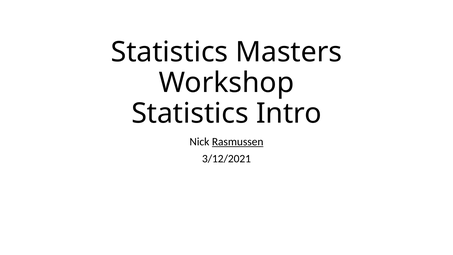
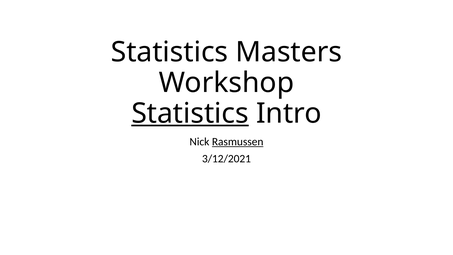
Statistics at (190, 113) underline: none -> present
